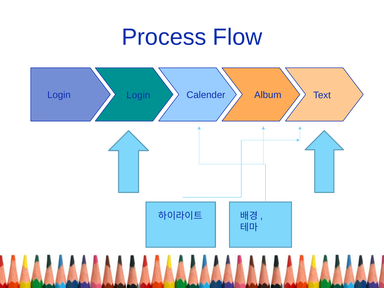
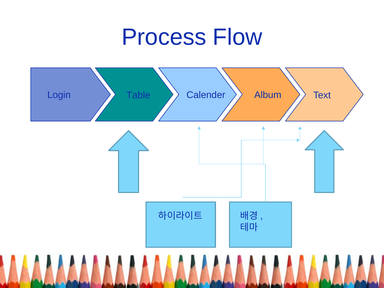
Login at (138, 95): Login -> Table
